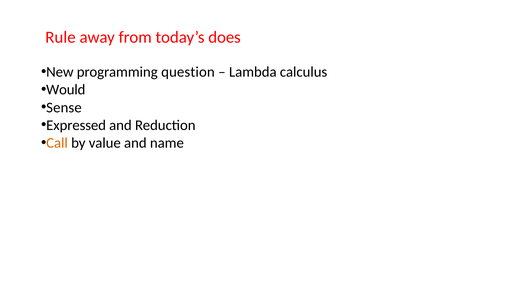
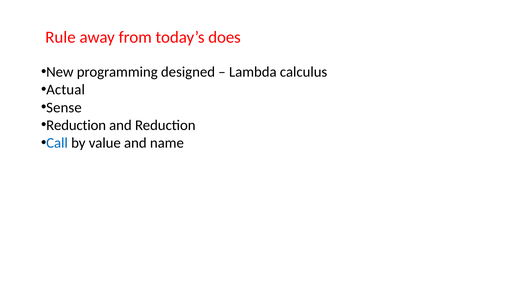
question: question -> designed
Would: Would -> Actual
Expressed at (76, 125): Expressed -> Reduction
Call colour: orange -> blue
